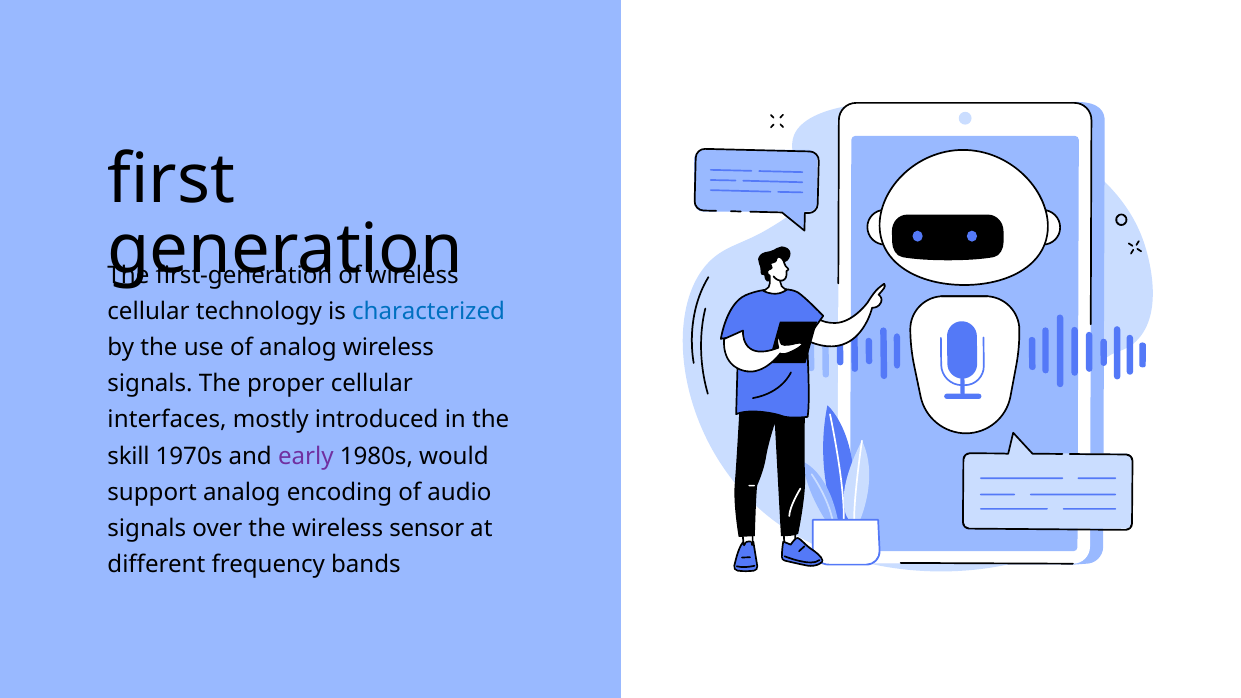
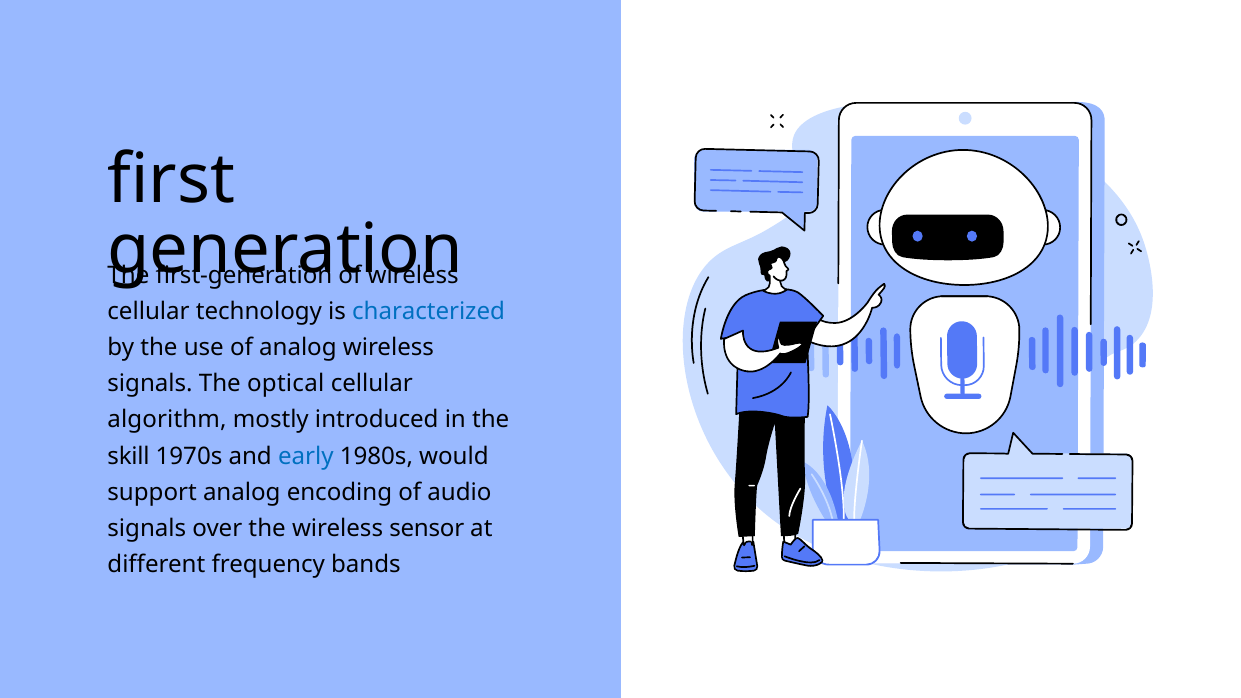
proper: proper -> optical
interfaces: interfaces -> algorithm
early colour: purple -> blue
